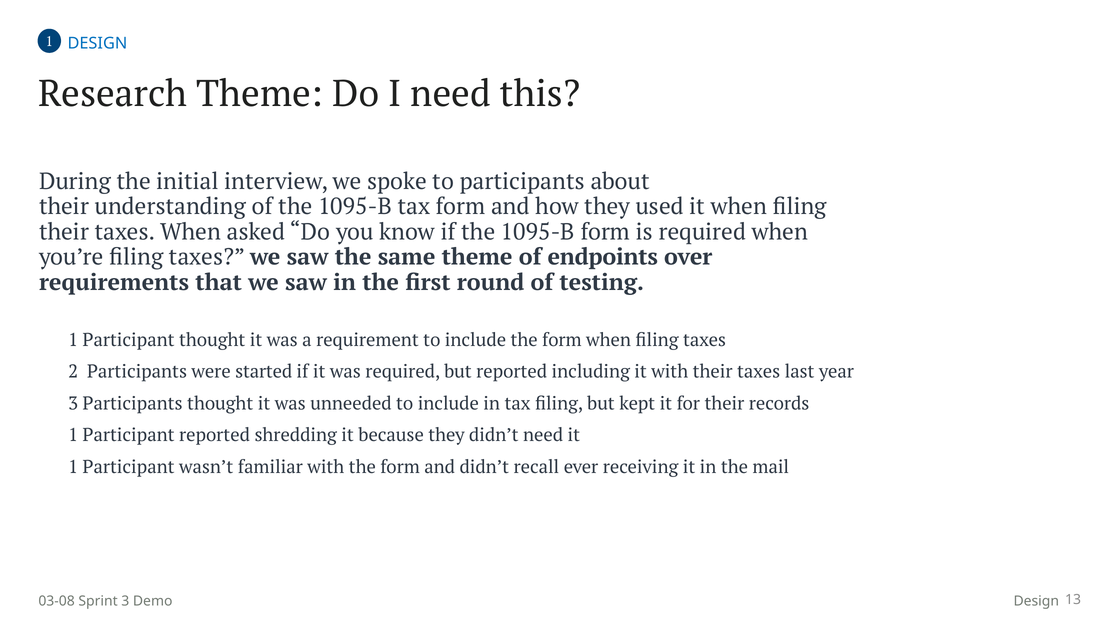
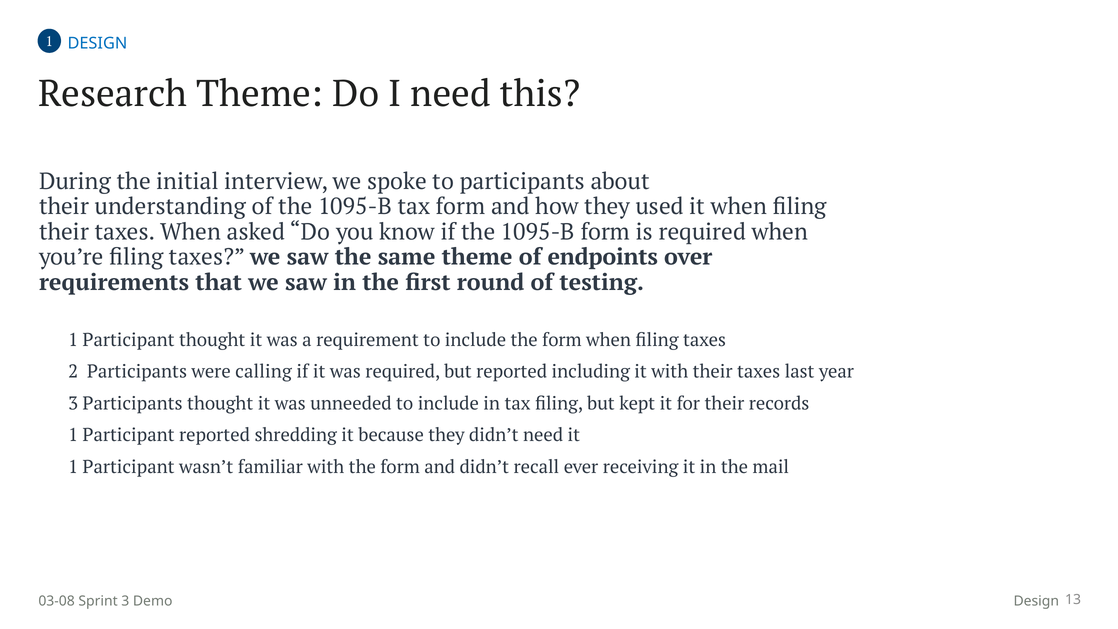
started: started -> calling
